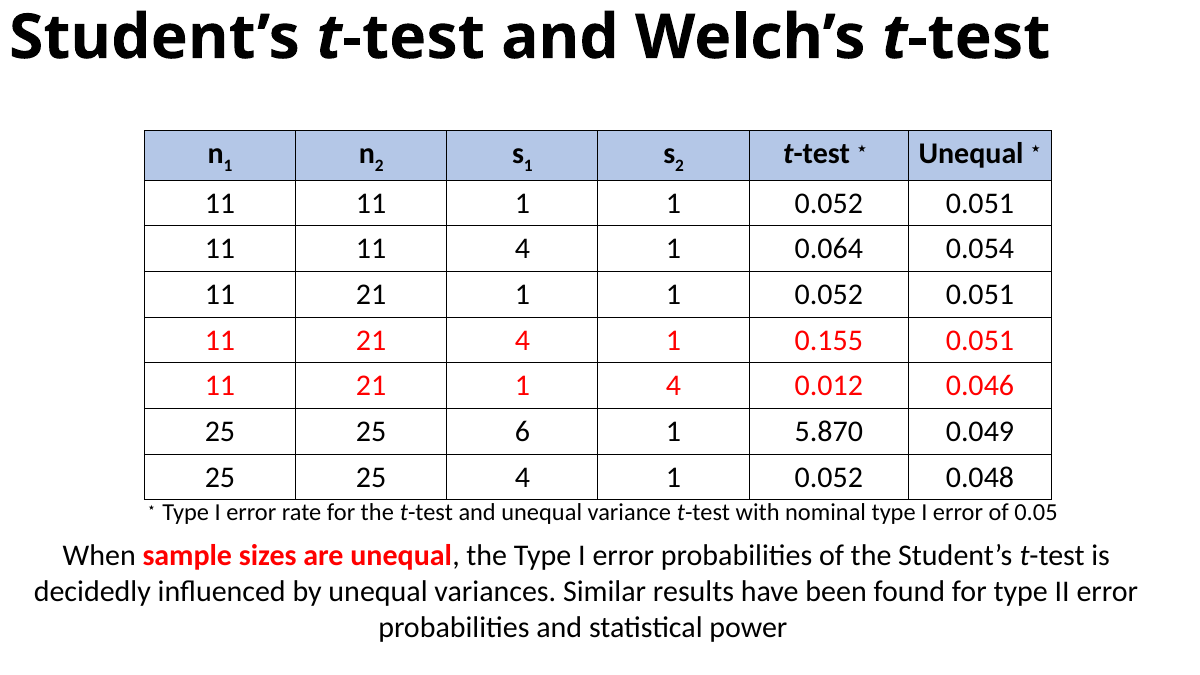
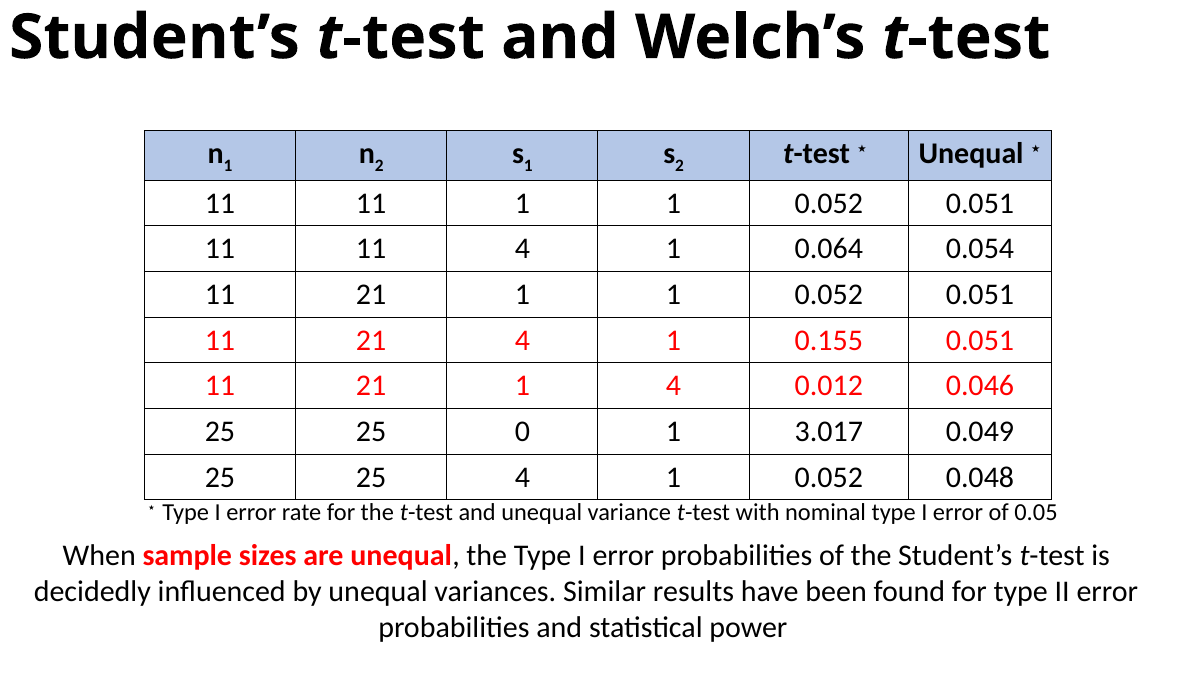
6: 6 -> 0
5.870: 5.870 -> 3.017
